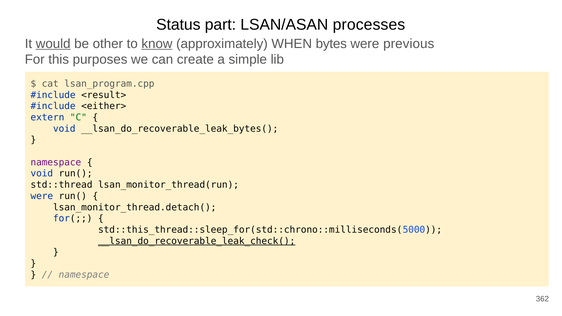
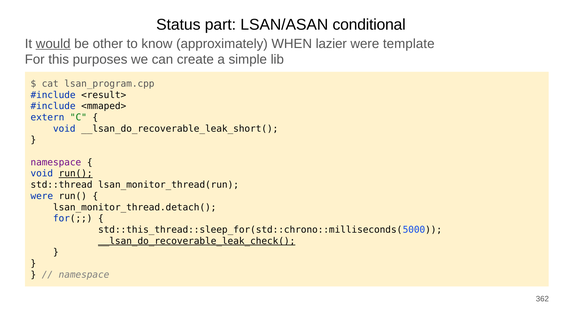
processes: processes -> conditional
know underline: present -> none
bytes: bytes -> lazier
previous: previous -> template
<either>: <either> -> <mmaped>
__lsan_do_recoverable_leak_bytes(: __lsan_do_recoverable_leak_bytes( -> __lsan_do_recoverable_leak_short(
run( at (76, 174) underline: none -> present
